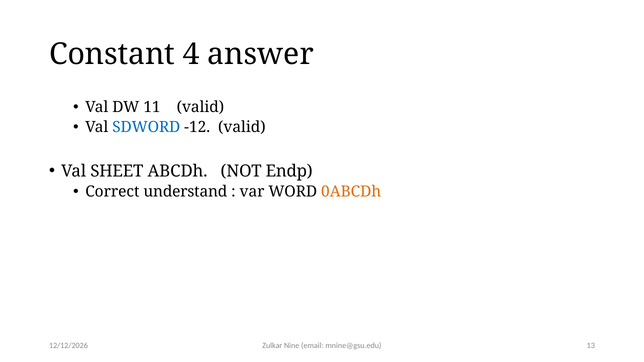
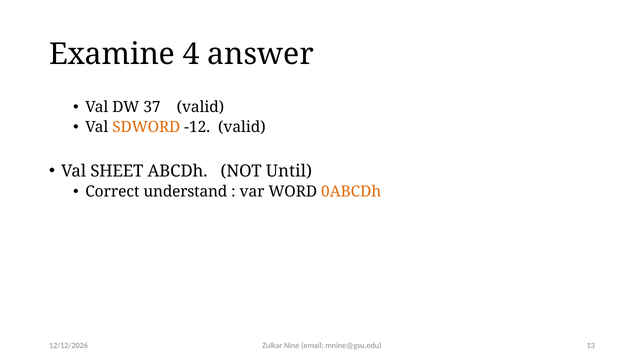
Constant: Constant -> Examine
11: 11 -> 37
SDWORD colour: blue -> orange
Endp: Endp -> Until
